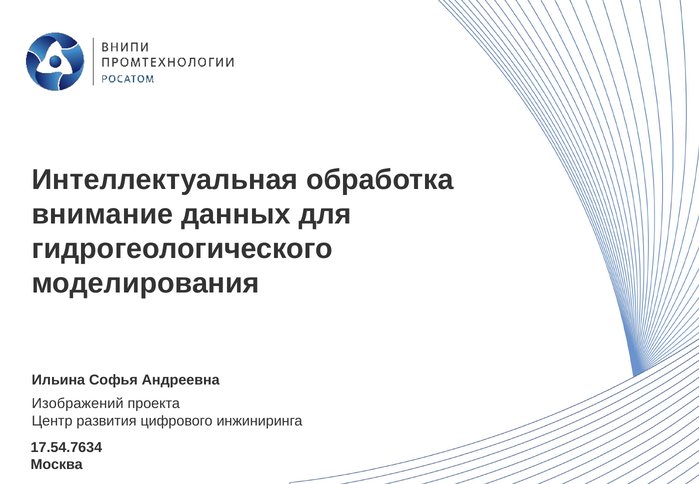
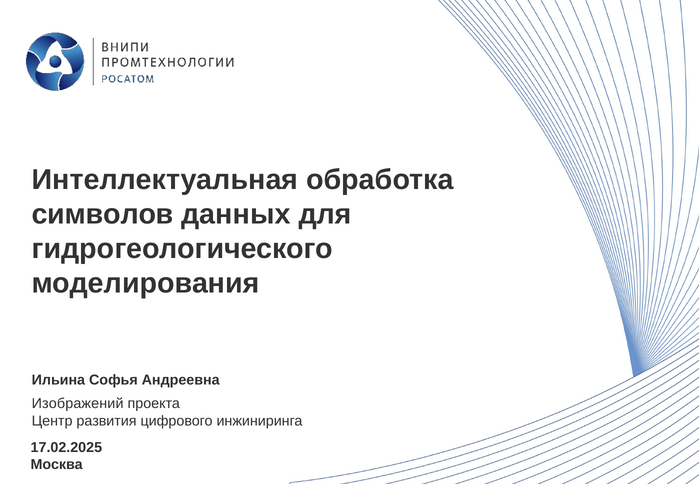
внимание: внимание -> символов
17.54.7634: 17.54.7634 -> 17.02.2025
